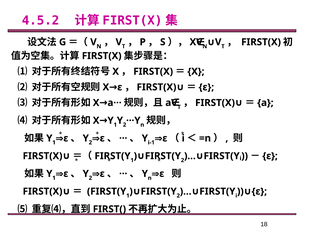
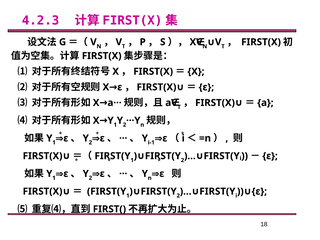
4.5.2: 4.5.2 -> 4.2.3
